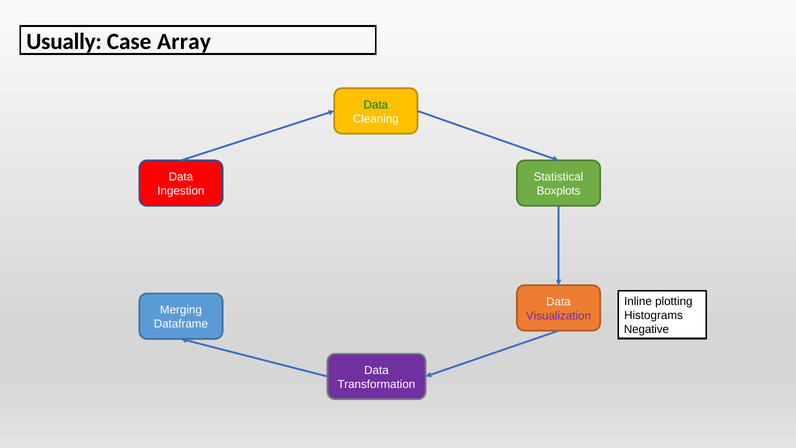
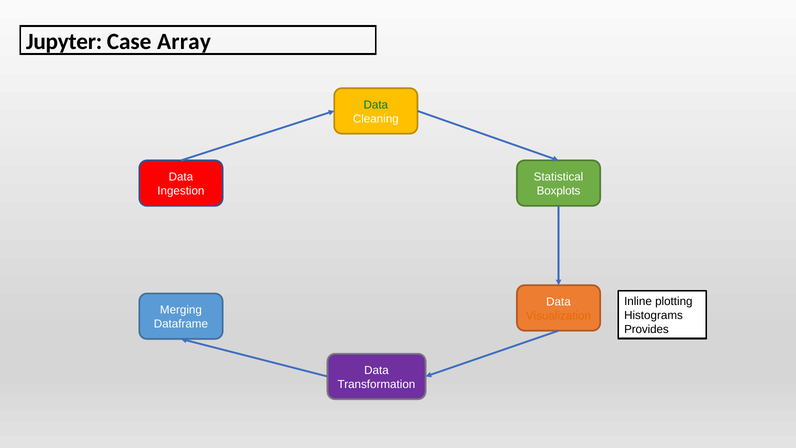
Usually: Usually -> Jupyter
Visualization colour: purple -> orange
Negative: Negative -> Provides
